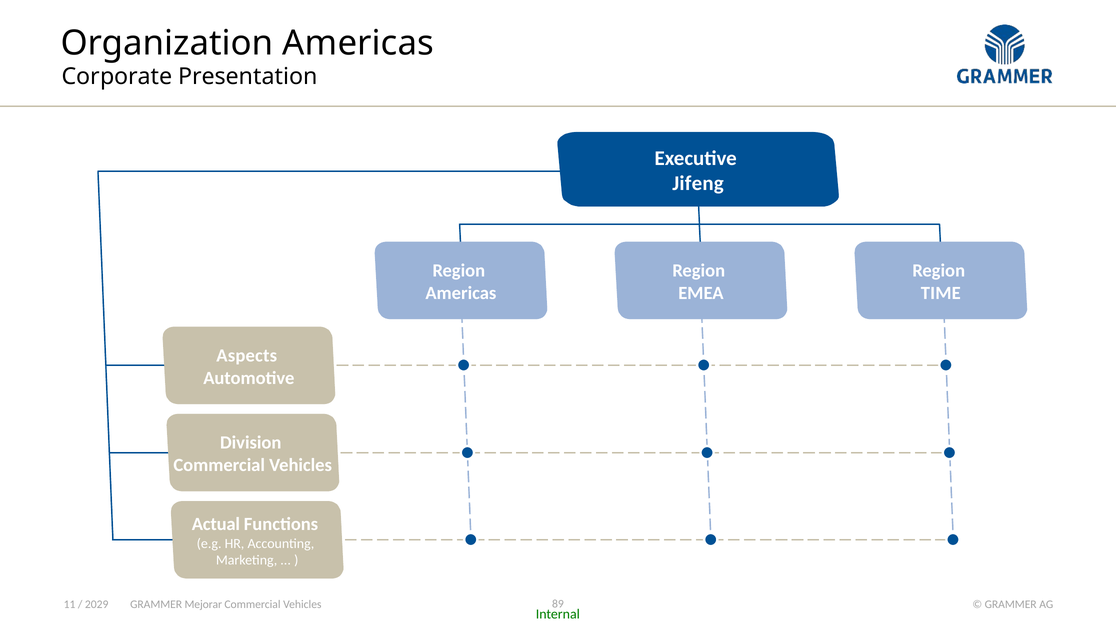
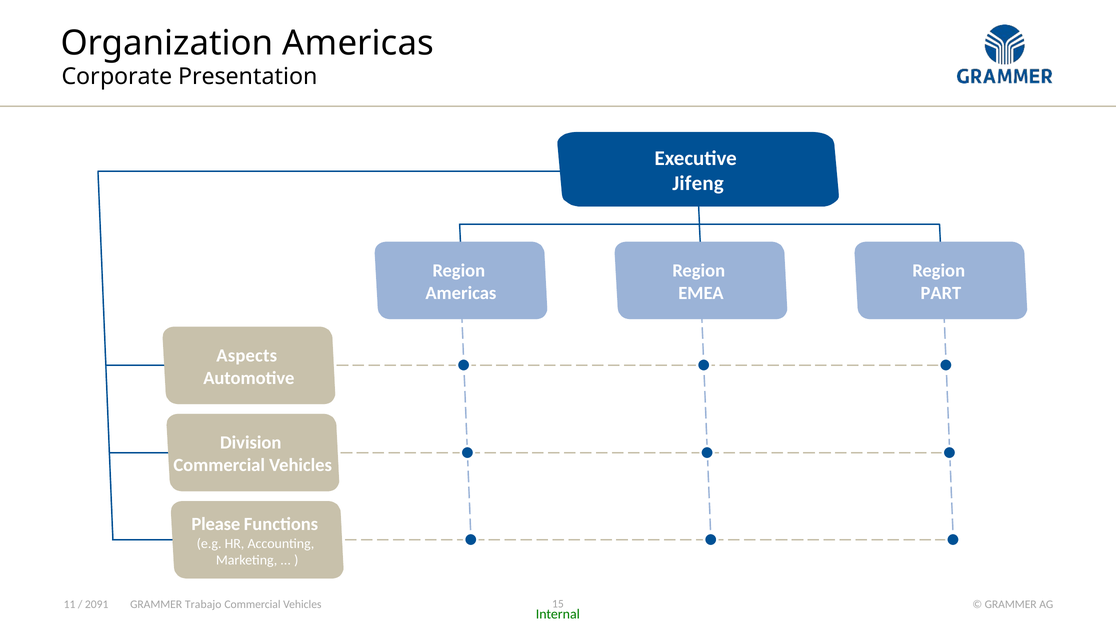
TIME: TIME -> PART
Actual: Actual -> Please
2029: 2029 -> 2091
Mejorar: Mejorar -> Trabajo
89: 89 -> 15
